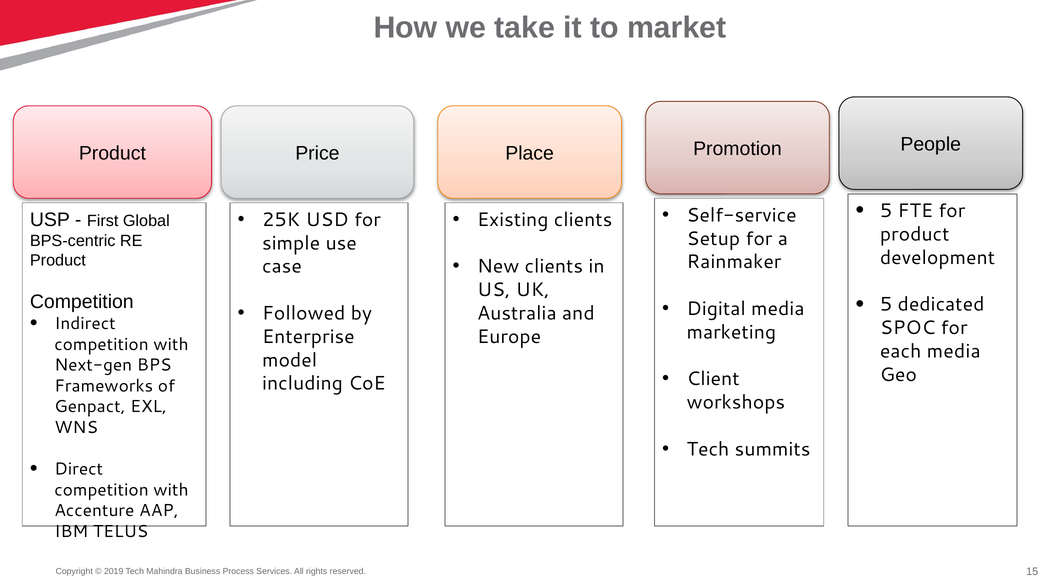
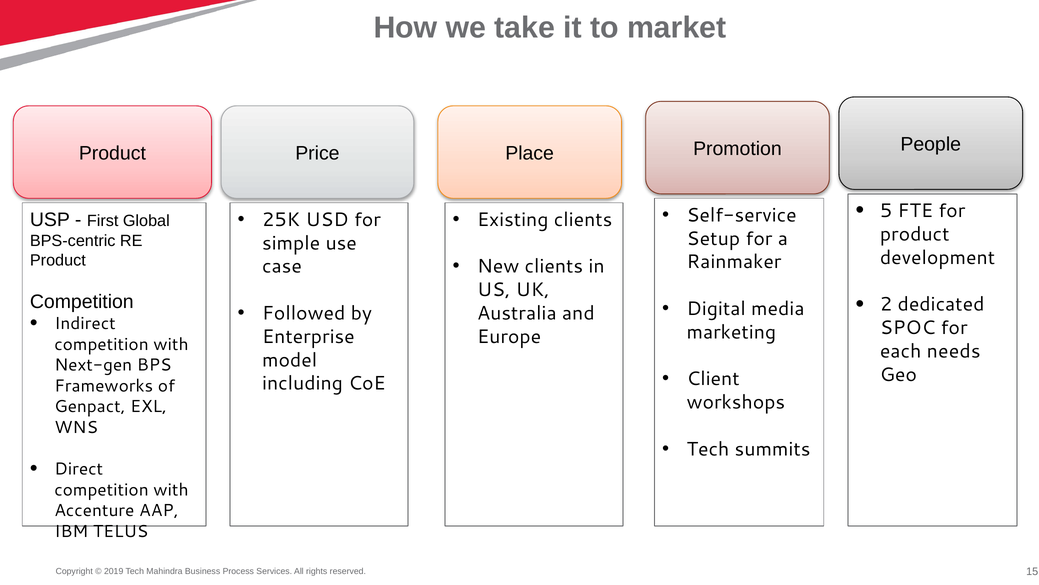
5 at (886, 304): 5 -> 2
each media: media -> needs
